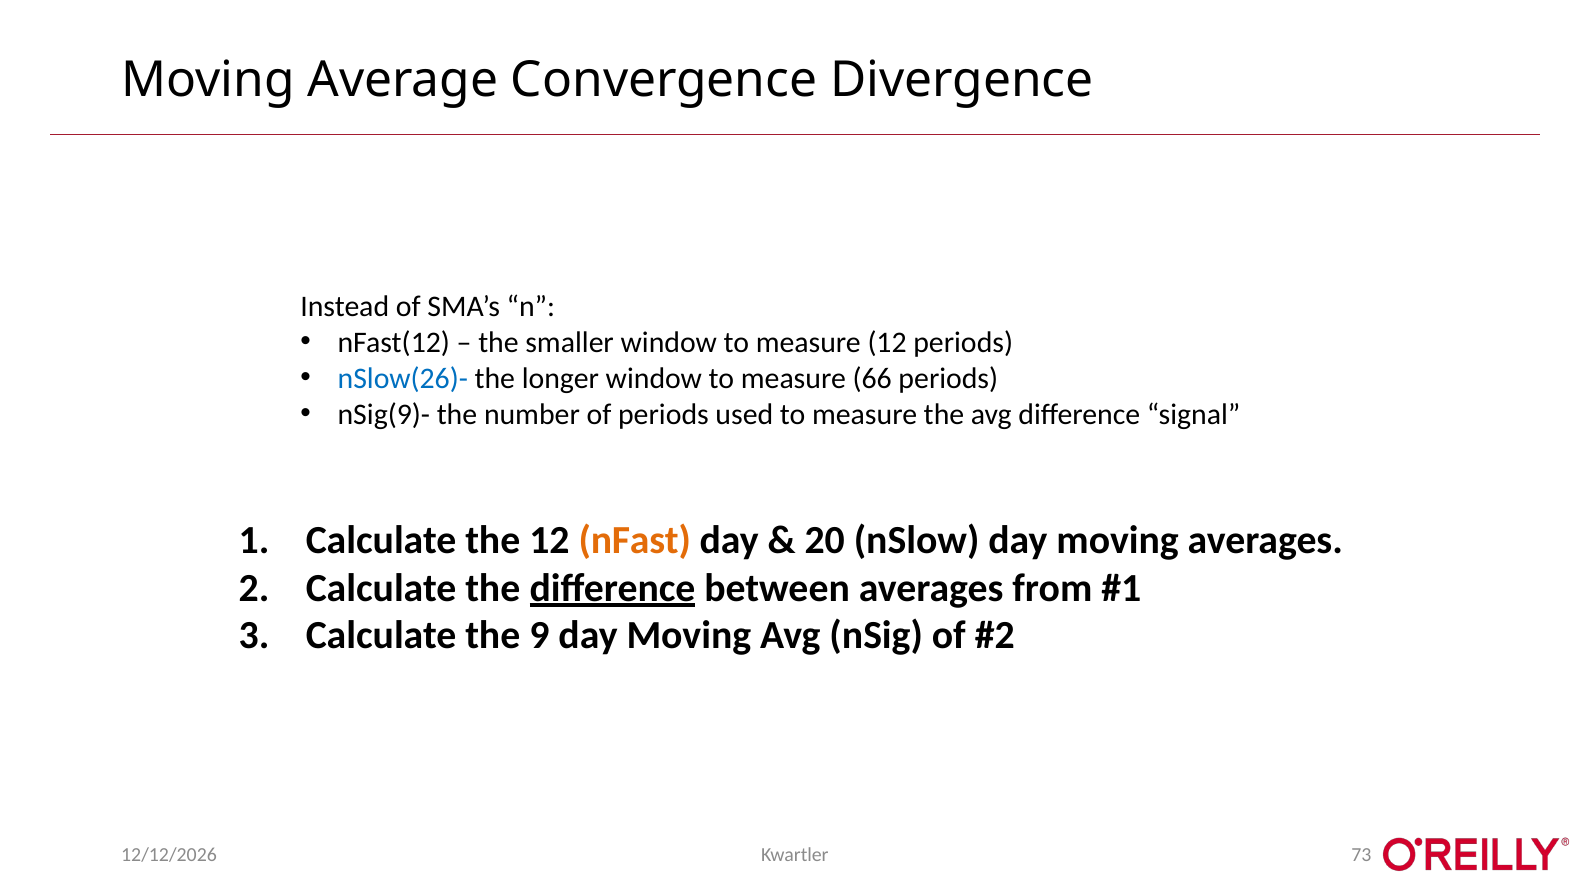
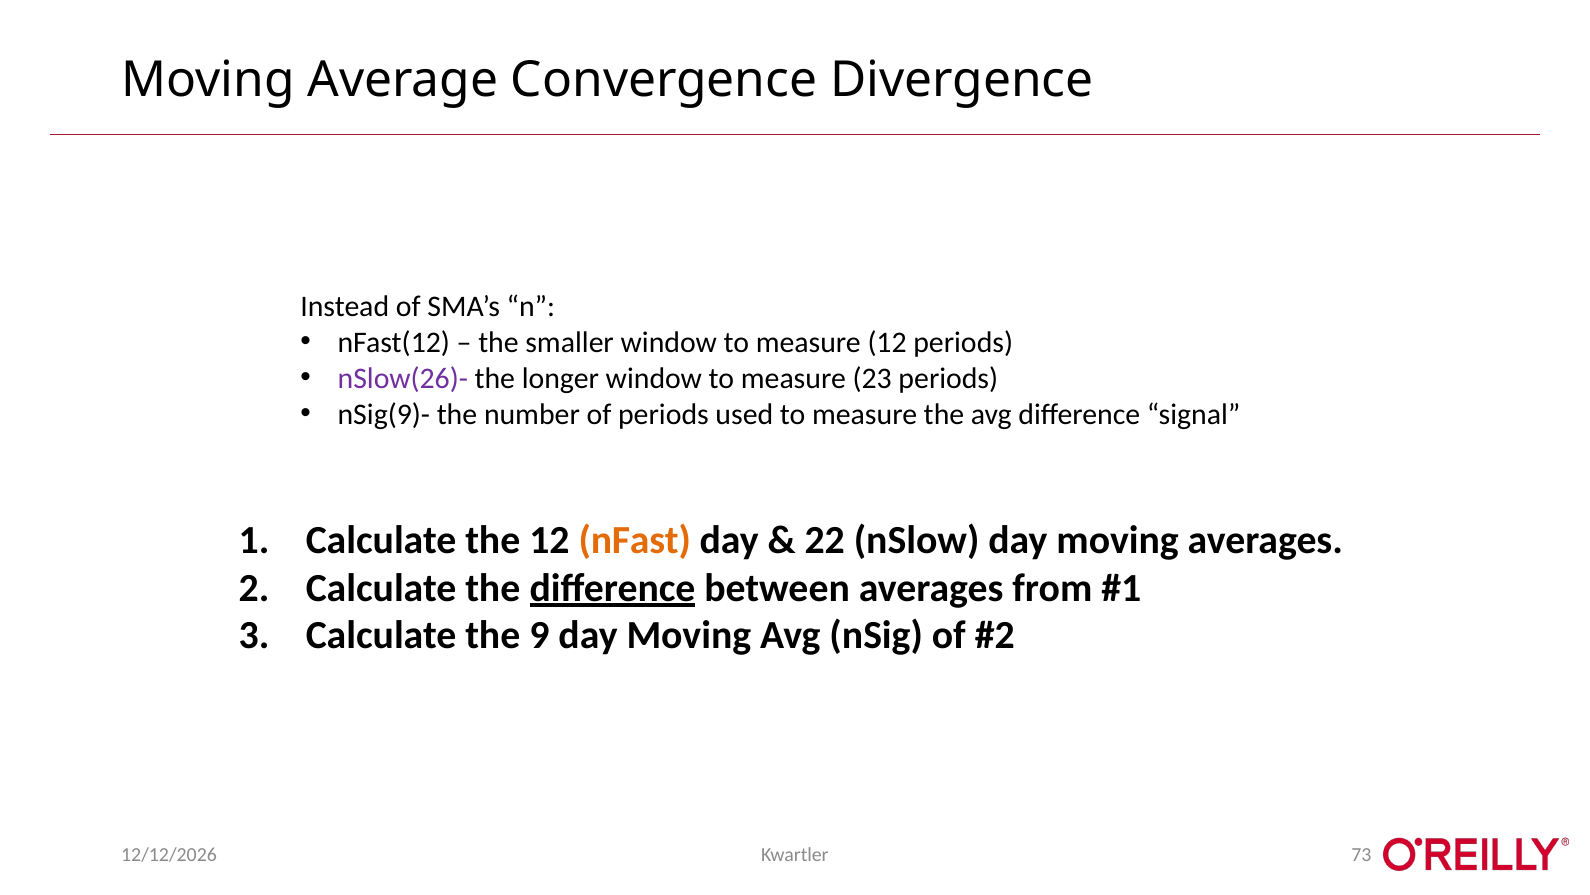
nSlow(26)- colour: blue -> purple
66: 66 -> 23
20: 20 -> 22
